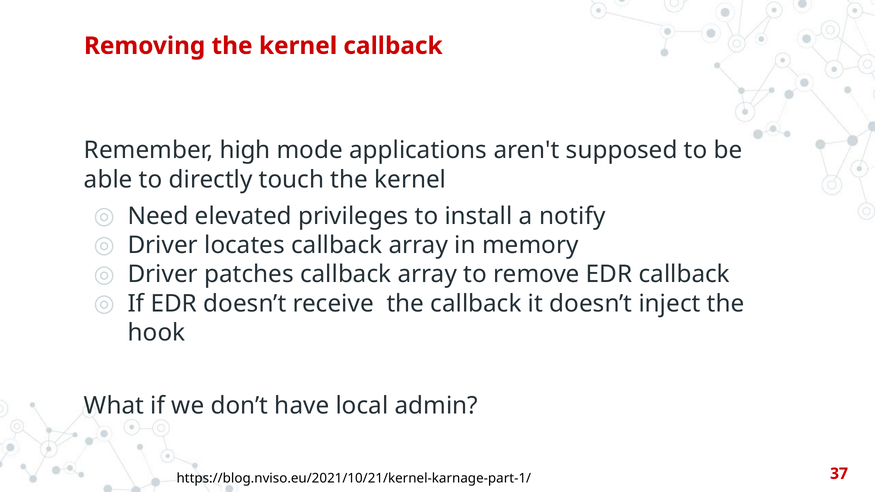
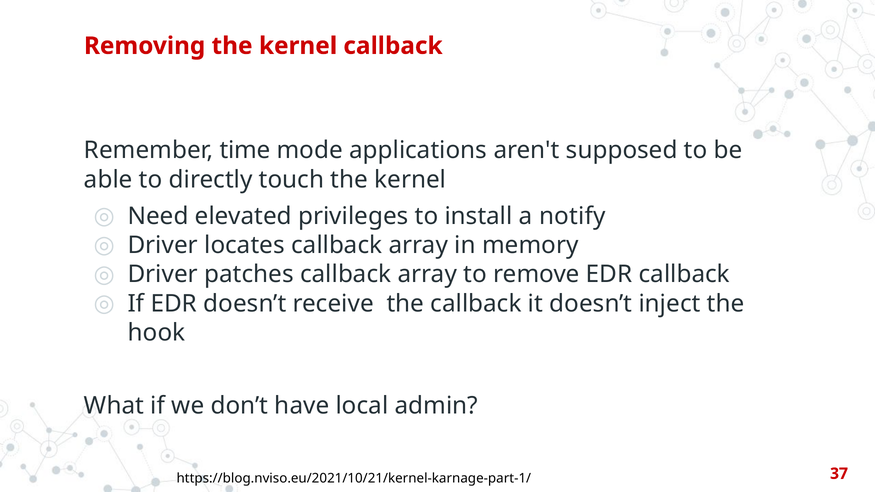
high: high -> time
